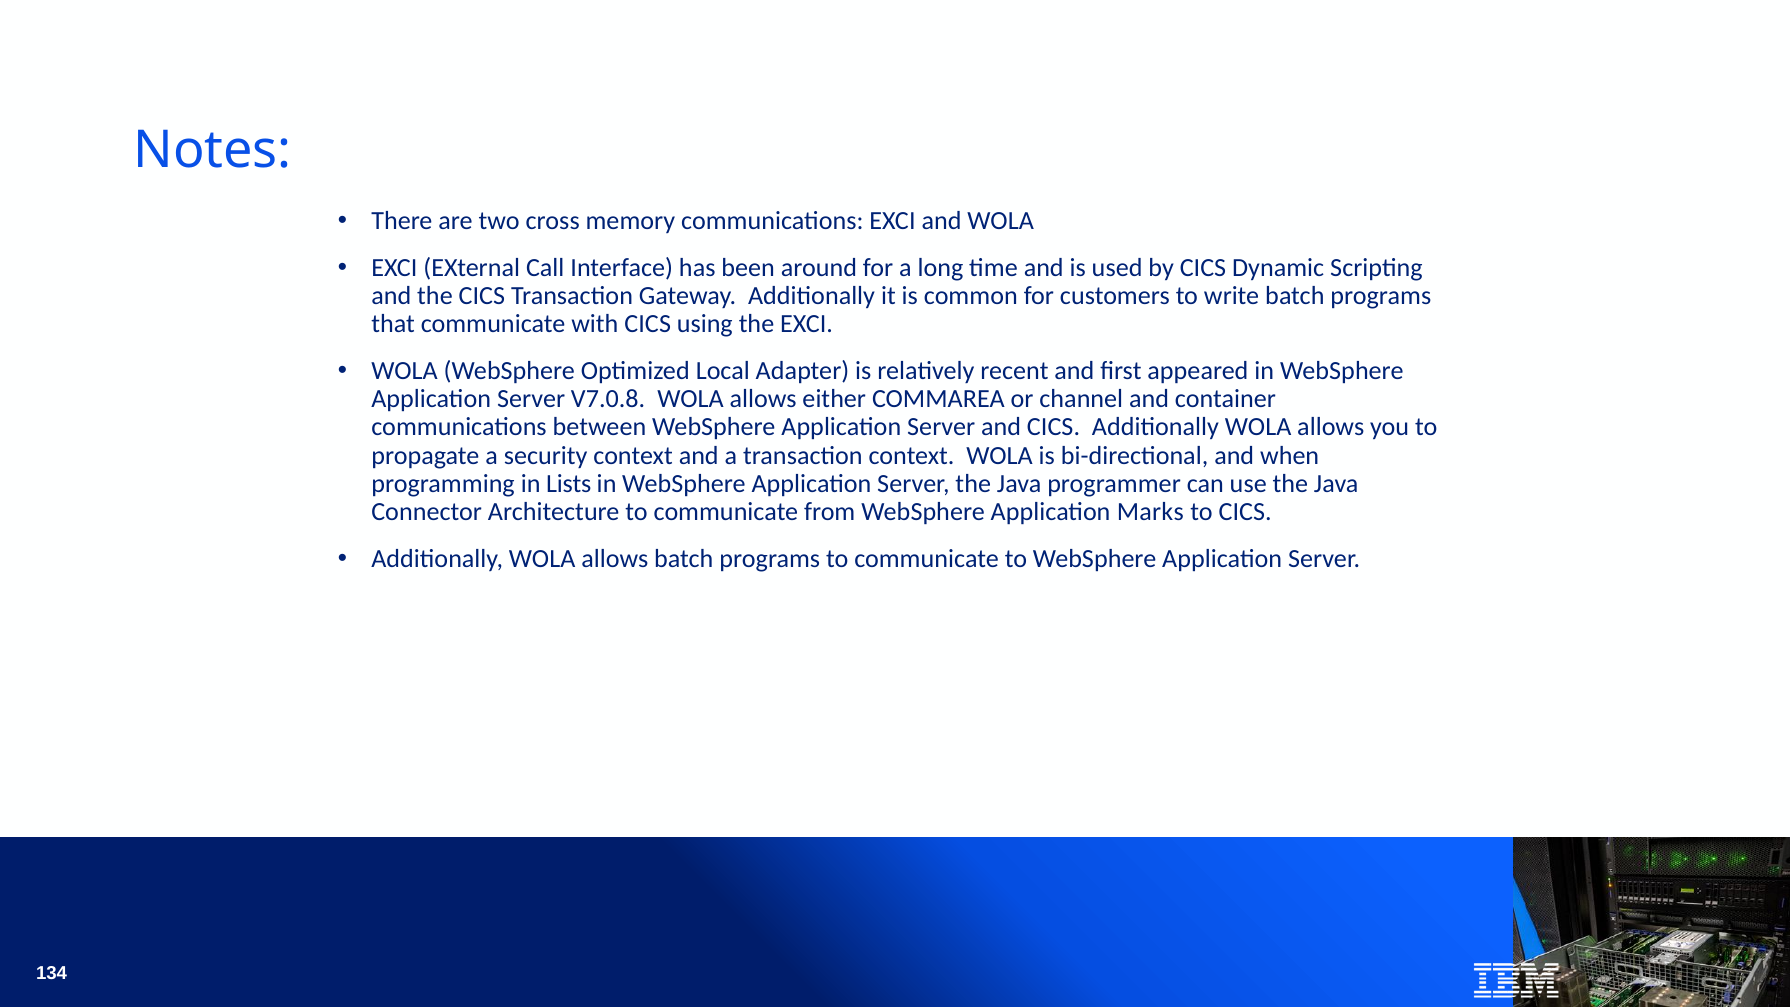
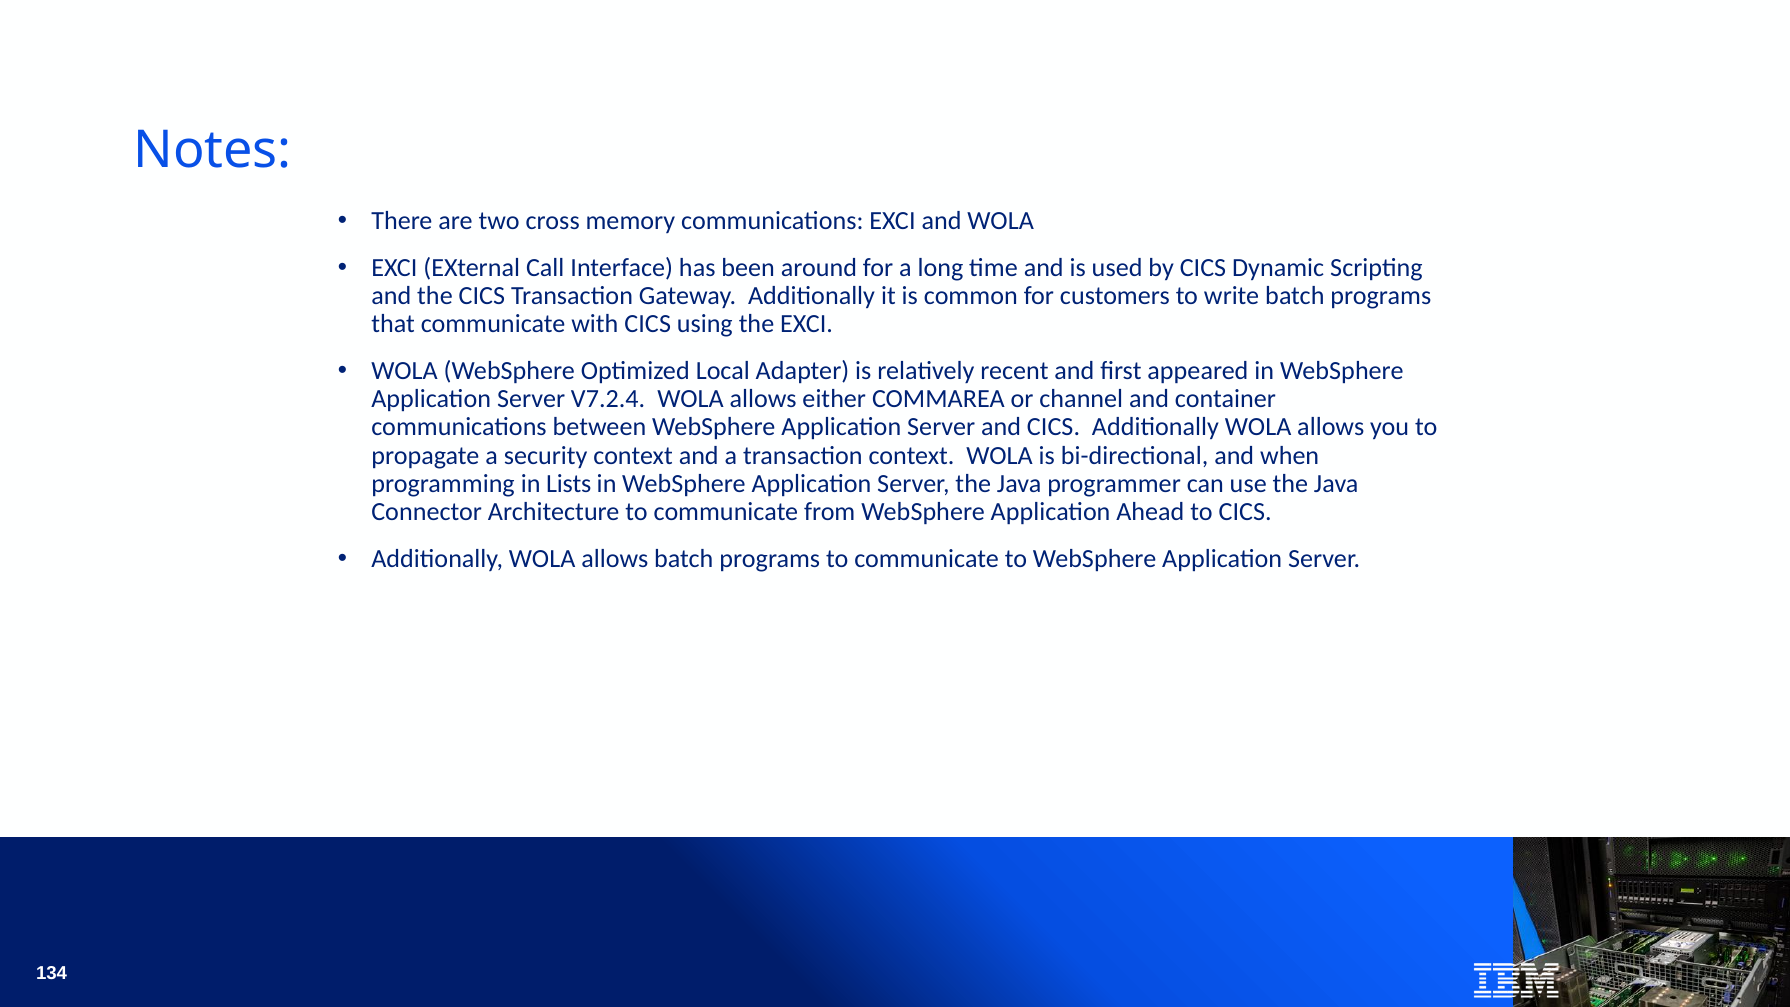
V7.0.8: V7.0.8 -> V7.2.4
Marks: Marks -> Ahead
